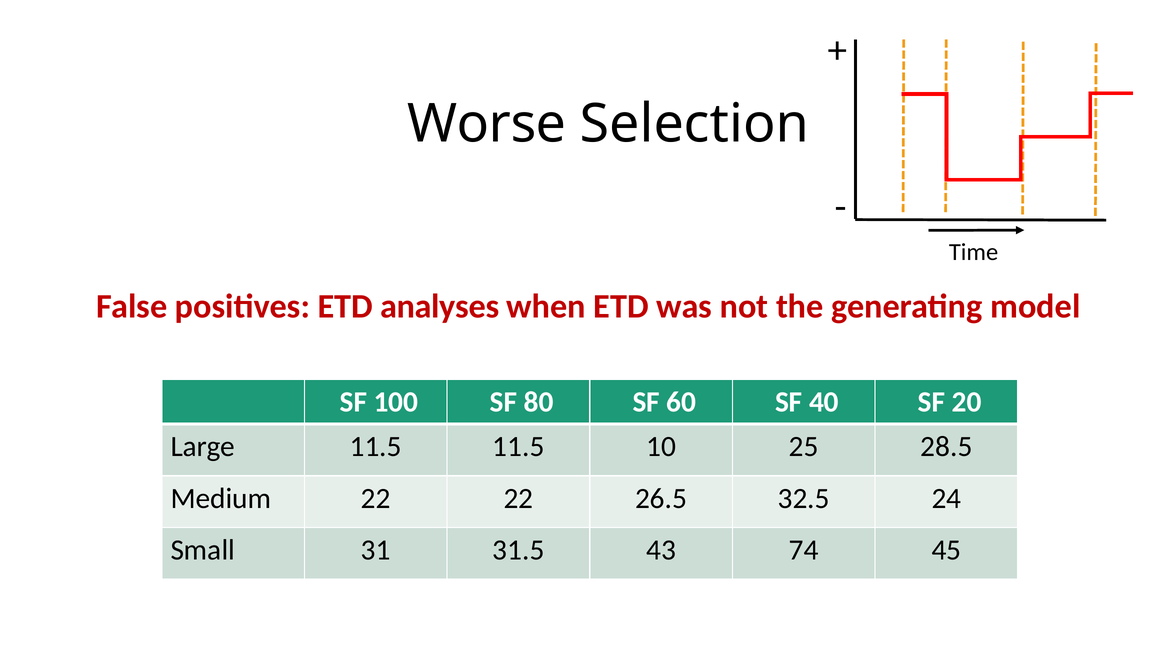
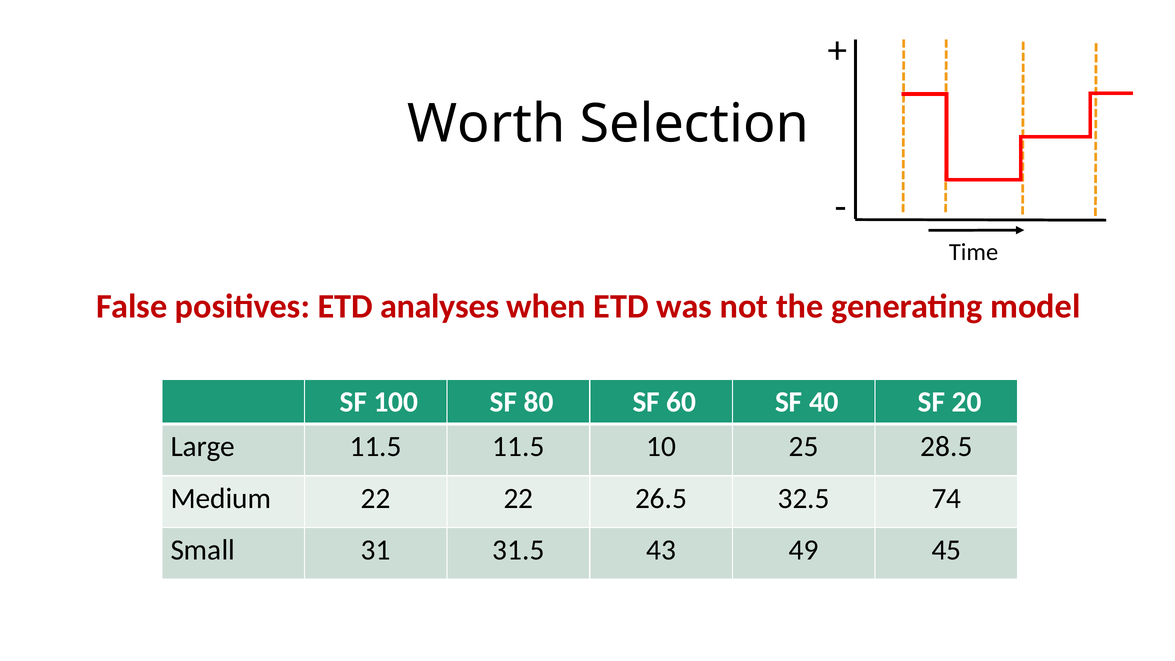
Worse: Worse -> Worth
24: 24 -> 74
74: 74 -> 49
